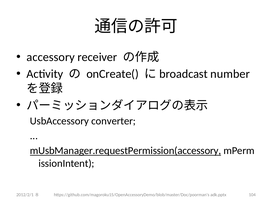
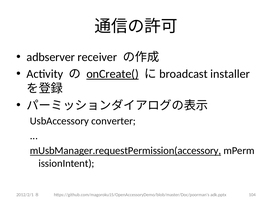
accessory: accessory -> adbserver
onCreate( underline: none -> present
number: number -> installer
